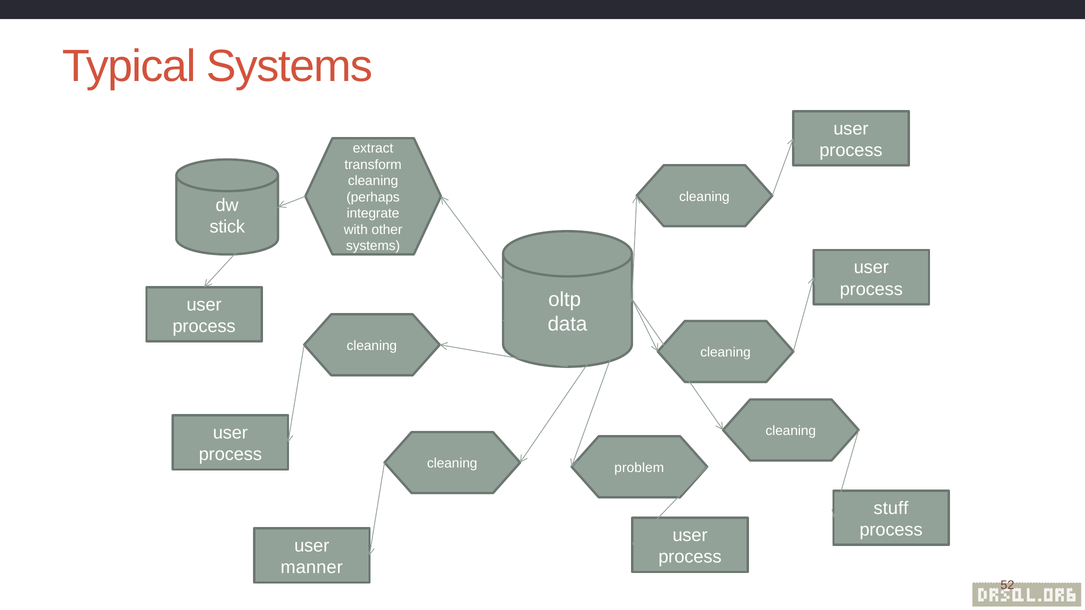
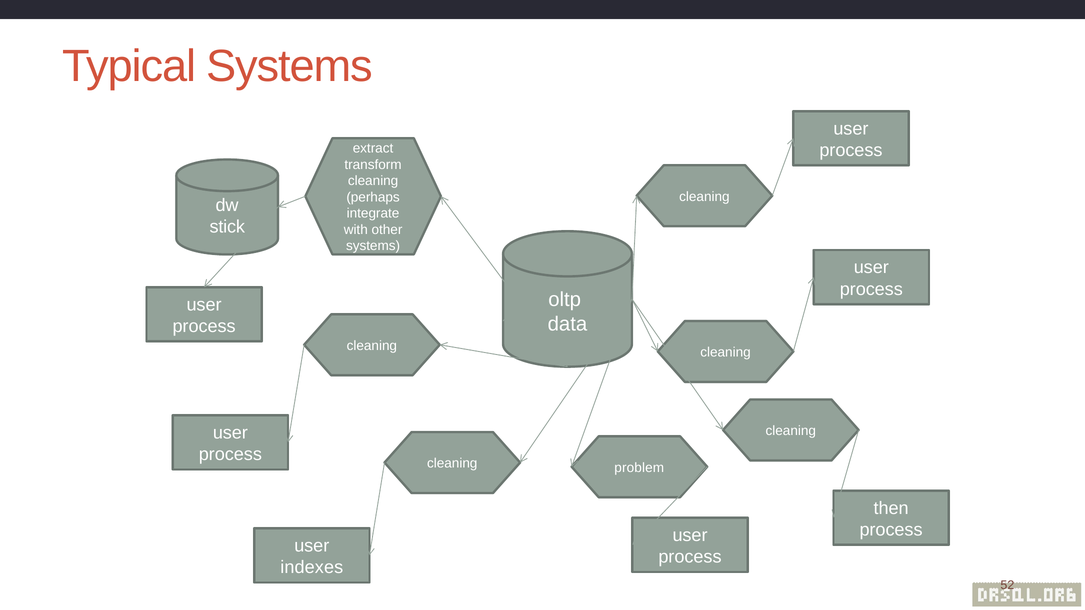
stuff: stuff -> then
manner: manner -> indexes
